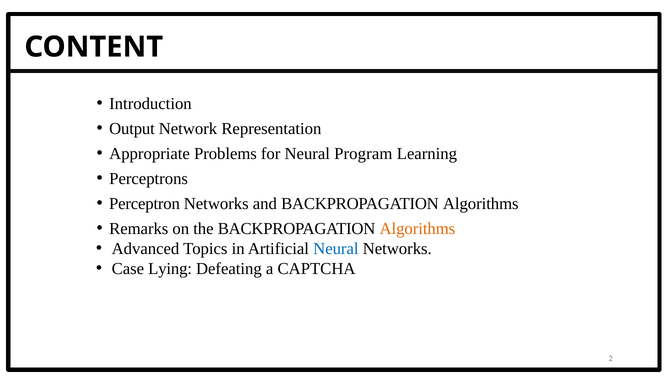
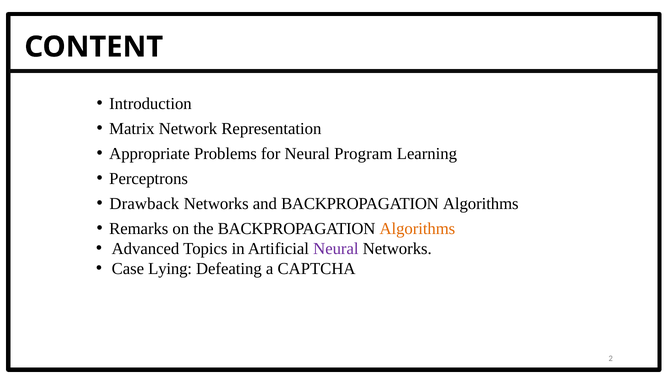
Output: Output -> Matrix
Perceptron: Perceptron -> Drawback
Neural at (336, 249) colour: blue -> purple
